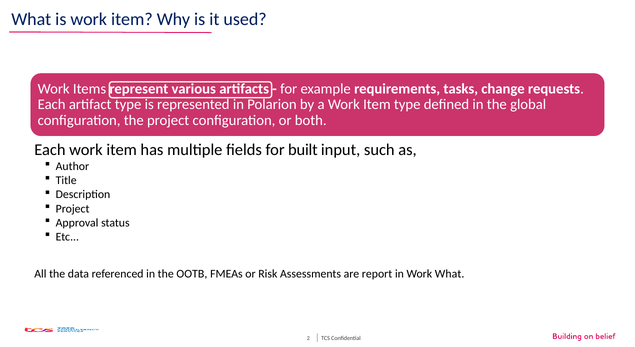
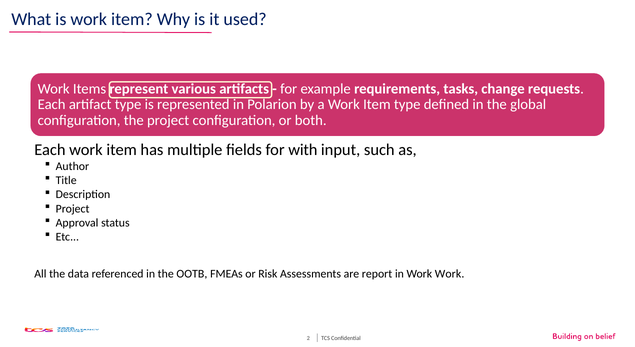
built: built -> with
Work What: What -> Work
